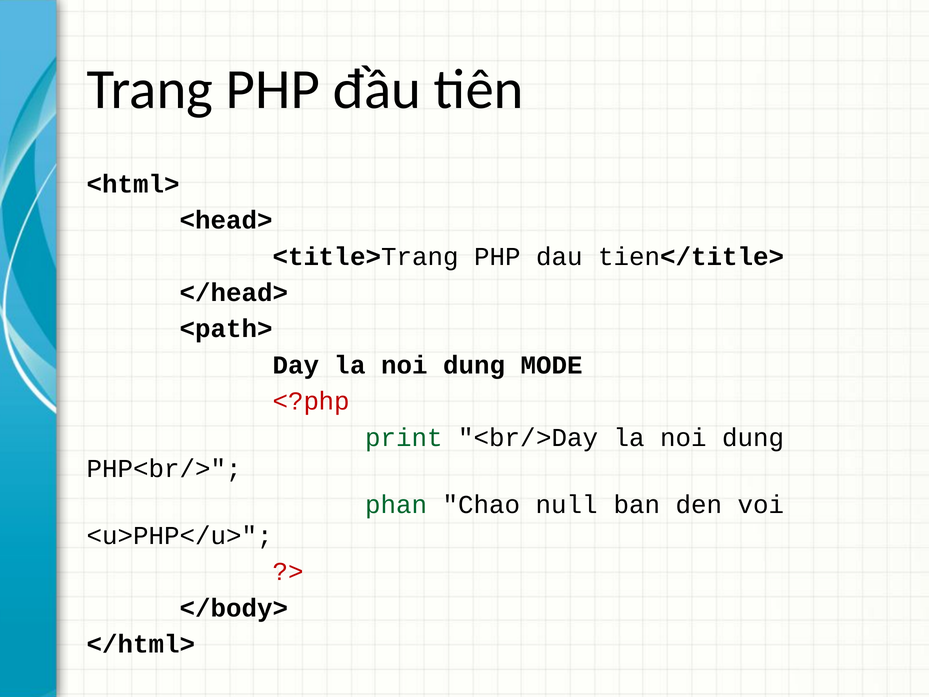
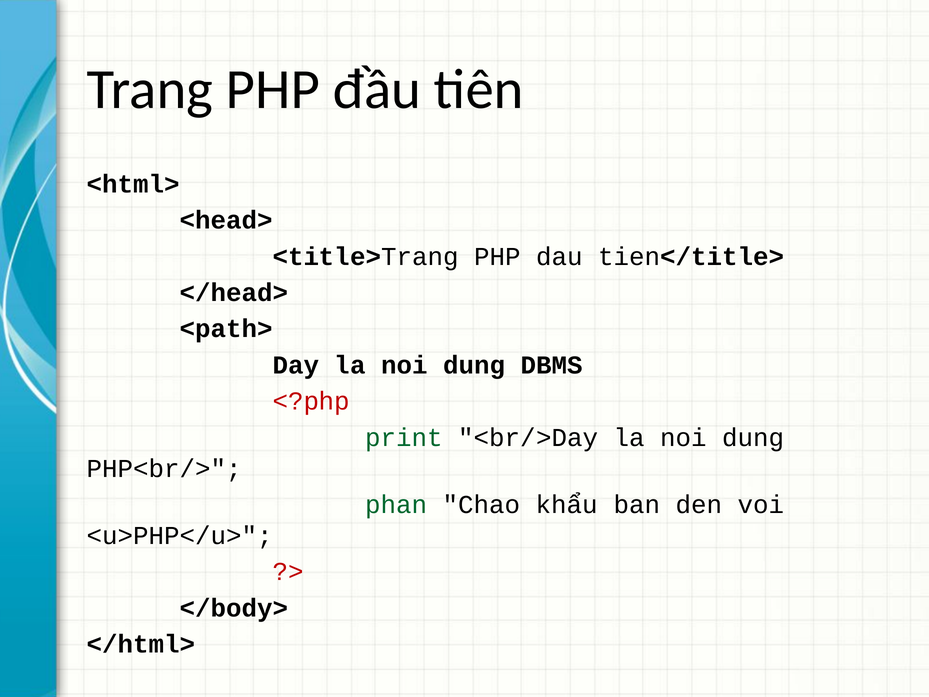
MODE: MODE -> DBMS
null: null -> khẩu
